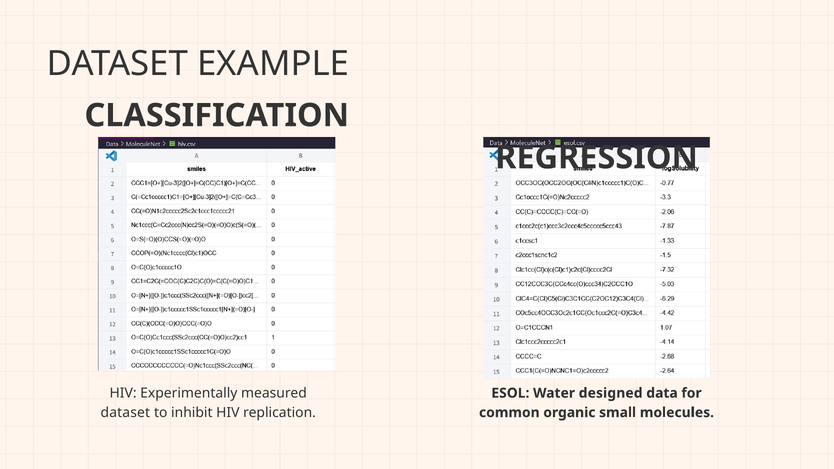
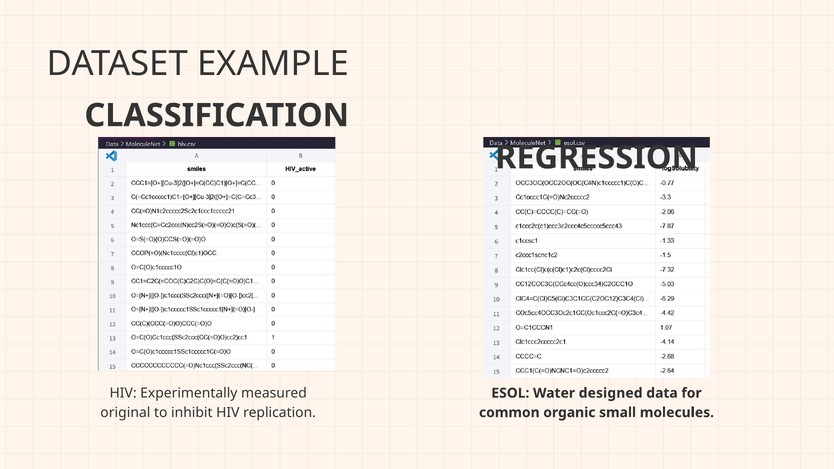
dataset at (125, 413): dataset -> original
